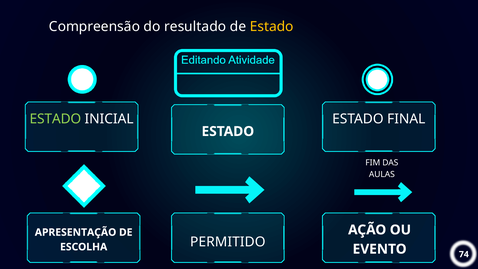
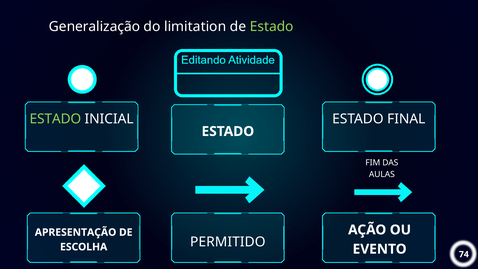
Compreensão: Compreensão -> Generalização
resultado: resultado -> limitation
Estado at (272, 27) colour: yellow -> light green
